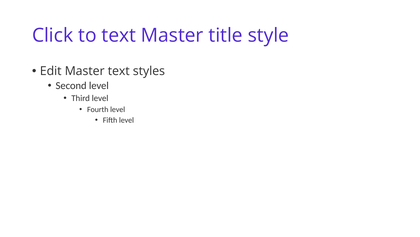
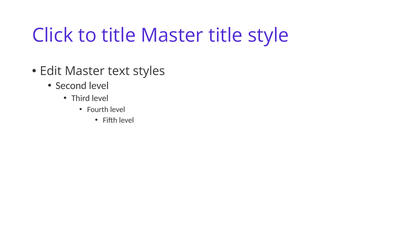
to text: text -> title
